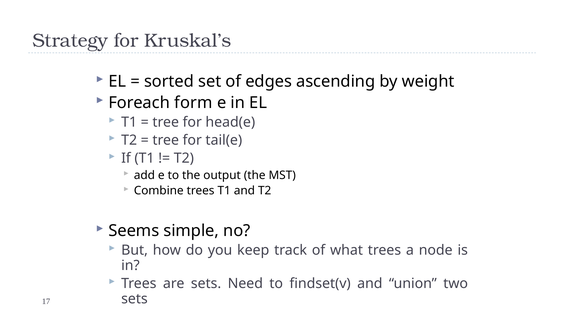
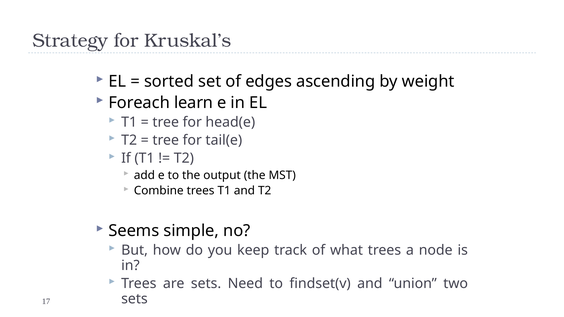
form: form -> learn
